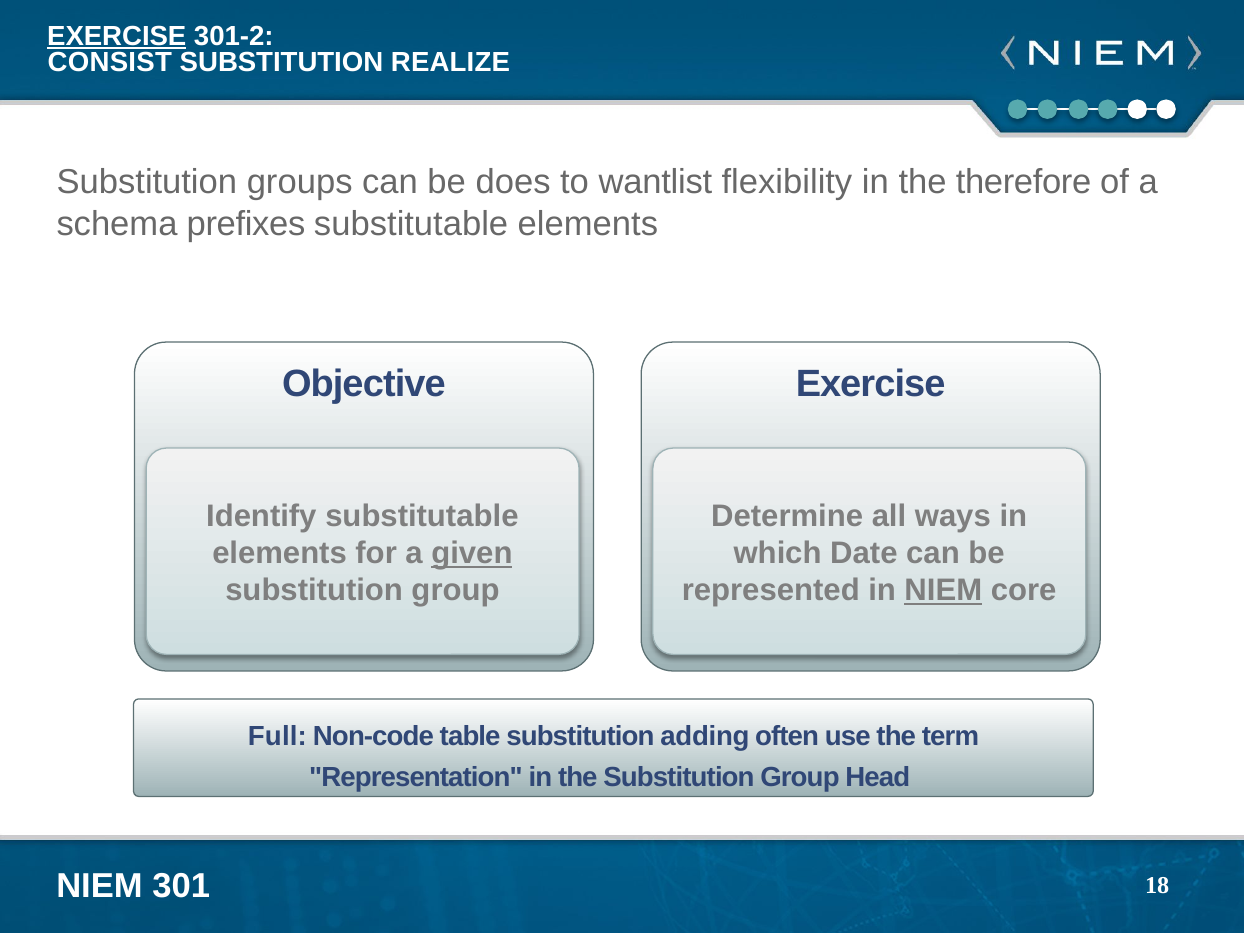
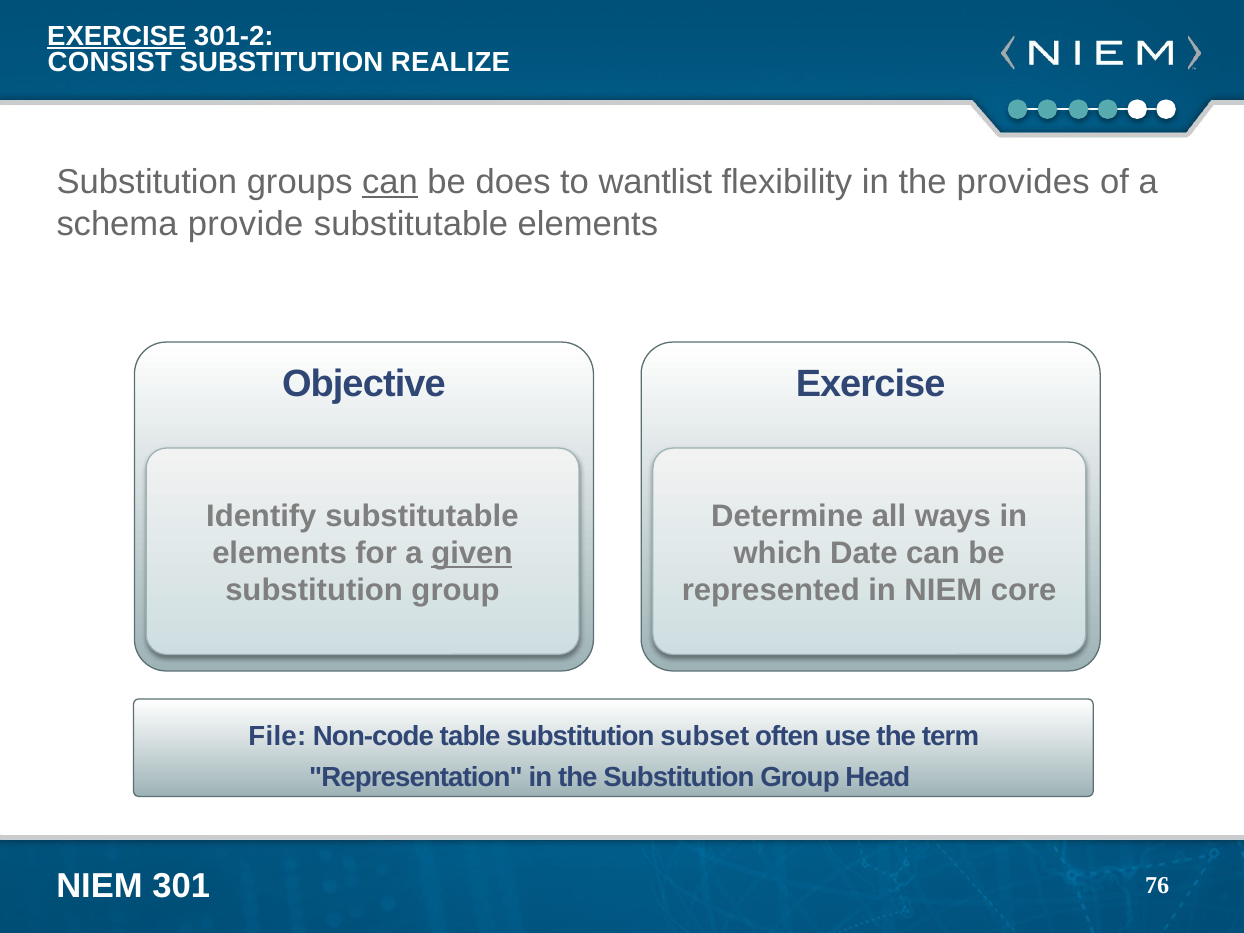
can at (390, 182) underline: none -> present
therefore: therefore -> provides
prefixes: prefixes -> provide
NIEM at (943, 591) underline: present -> none
Full: Full -> File
adding: adding -> subset
18: 18 -> 76
